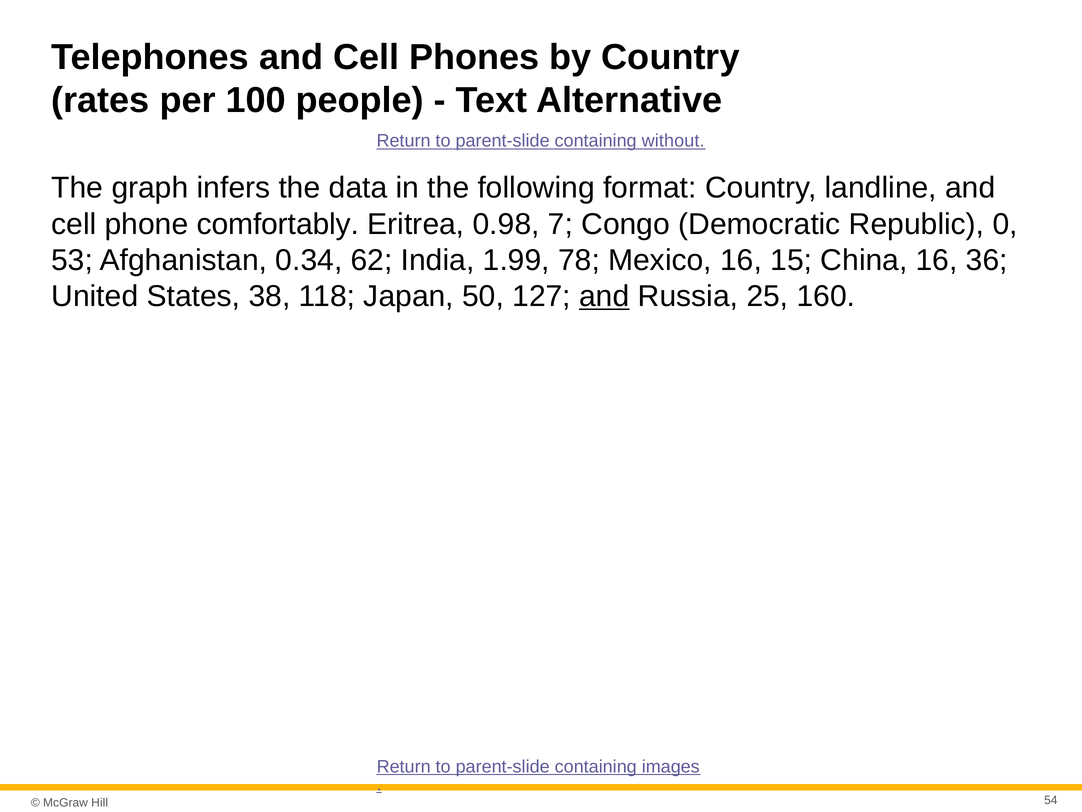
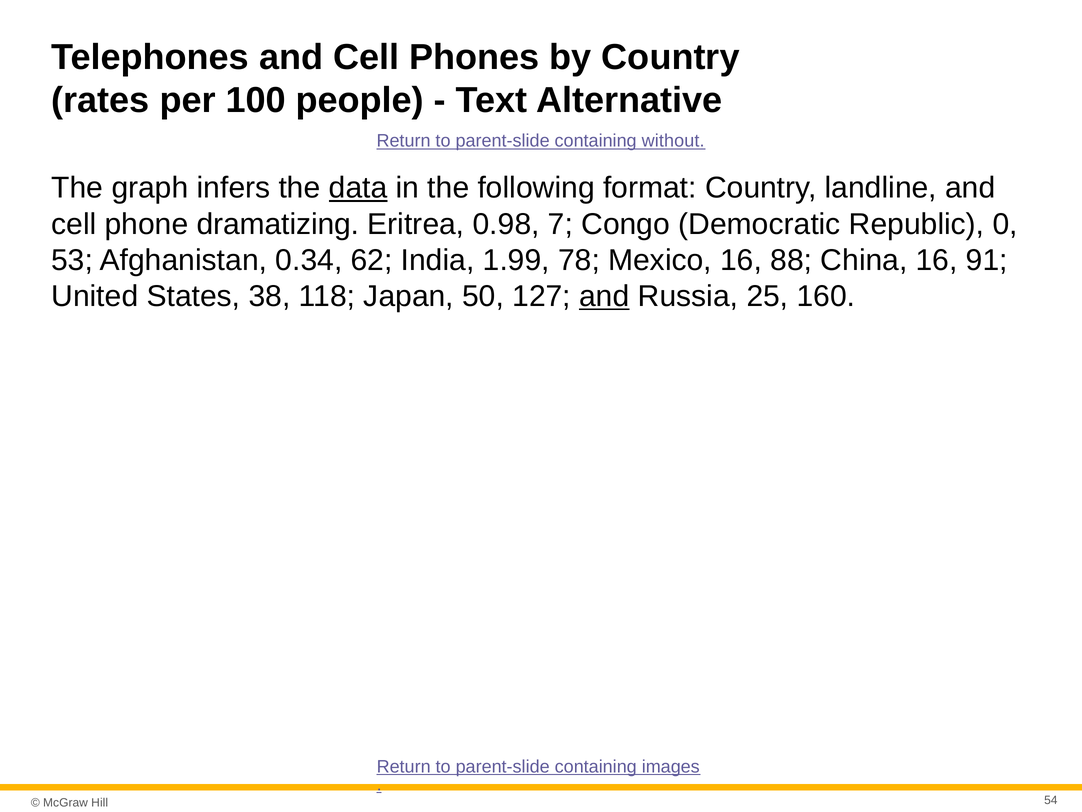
data underline: none -> present
comfortably: comfortably -> dramatizing
15: 15 -> 88
36: 36 -> 91
